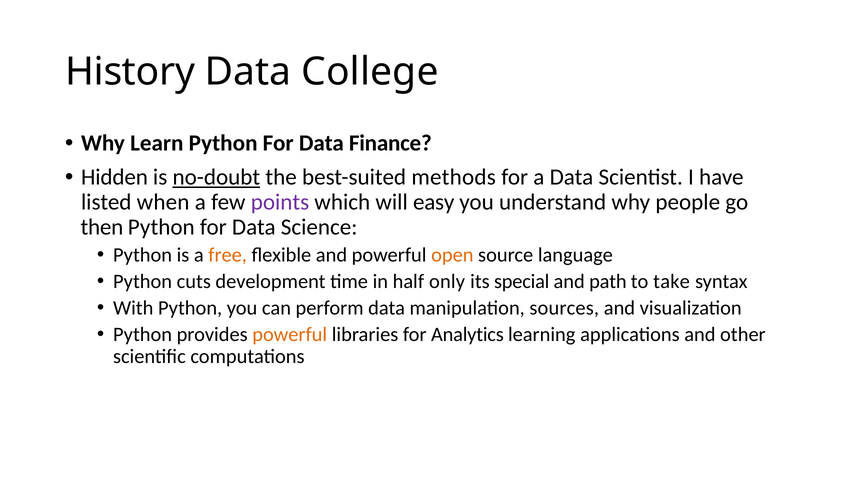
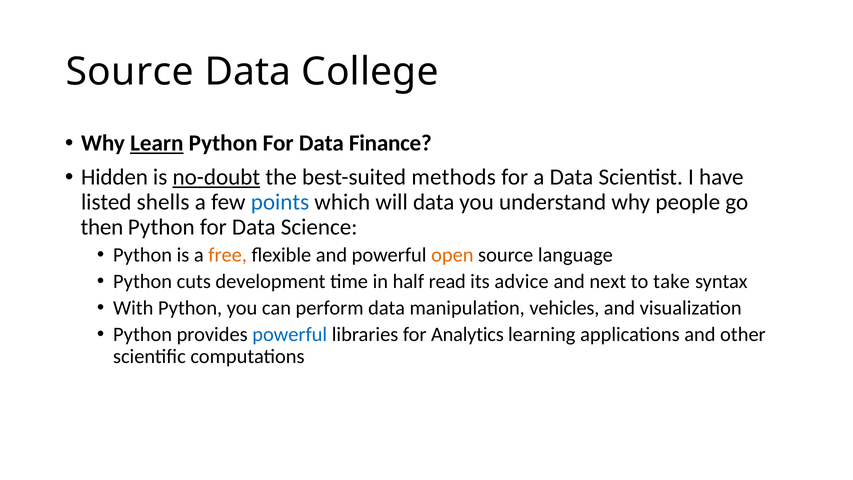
History at (130, 72): History -> Source
Learn underline: none -> present
when: when -> shells
points colour: purple -> blue
will easy: easy -> data
only: only -> read
special: special -> advice
path: path -> next
sources: sources -> vehicles
powerful at (290, 334) colour: orange -> blue
